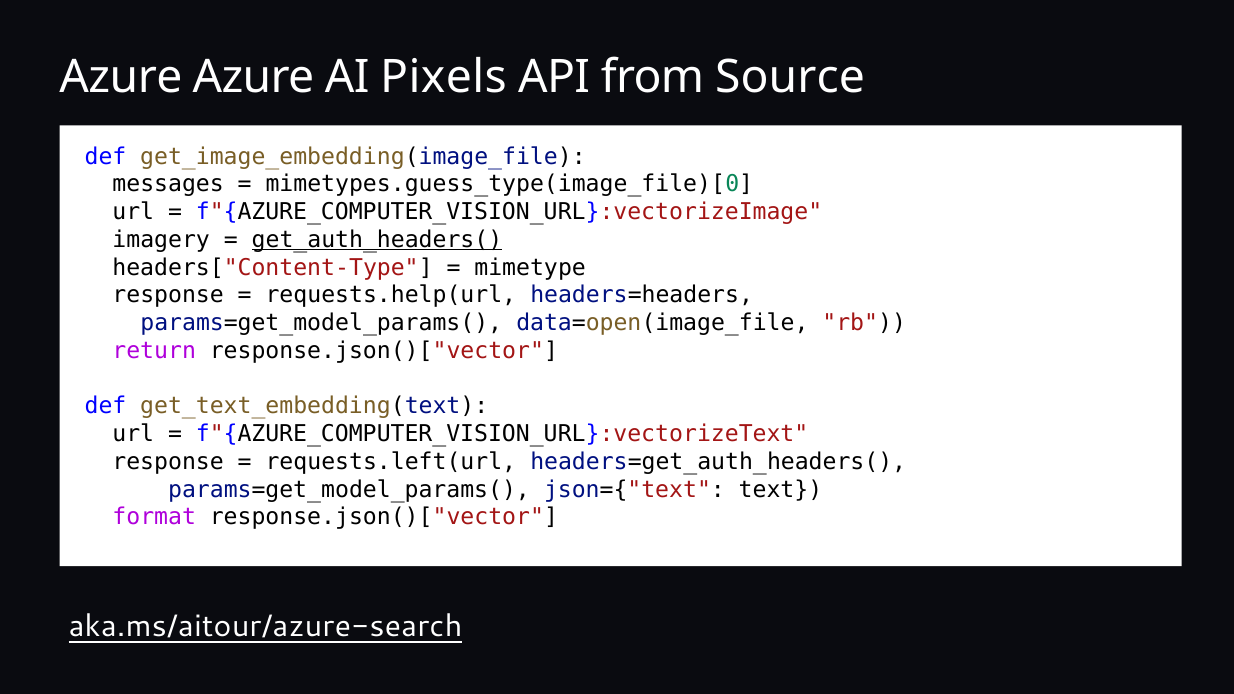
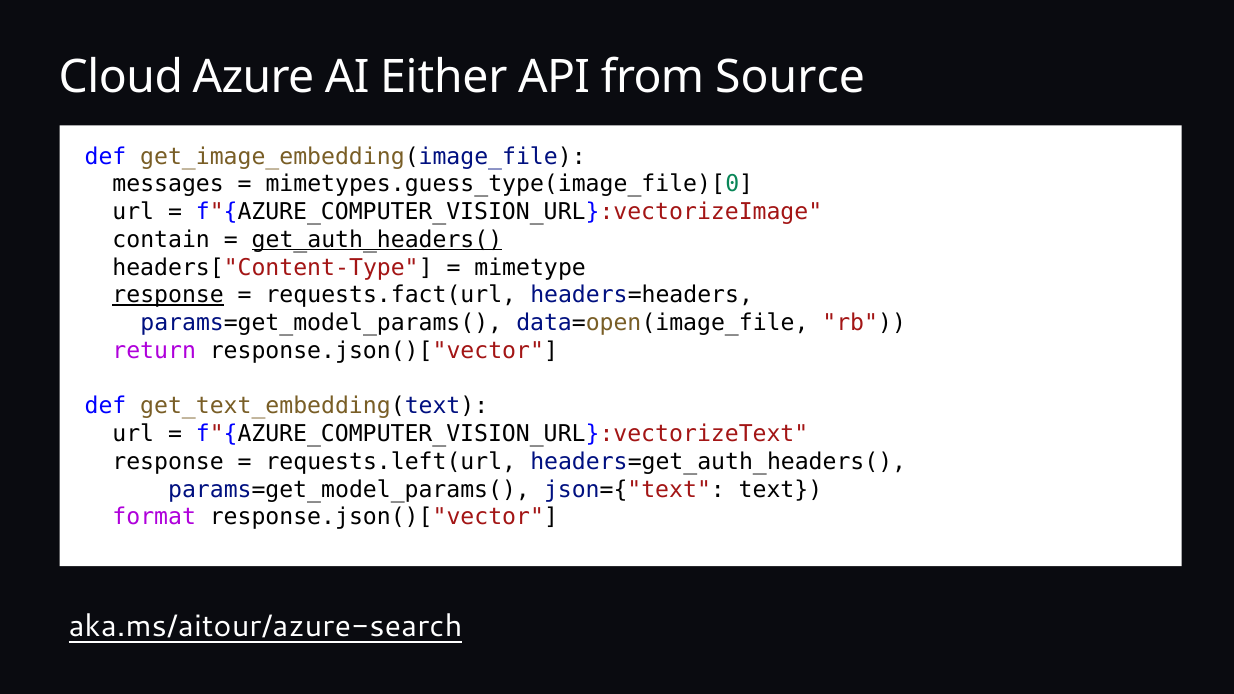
Azure at (121, 77): Azure -> Cloud
Pixels: Pixels -> Either
imagery: imagery -> contain
response at (168, 295) underline: none -> present
requests.help(url: requests.help(url -> requests.fact(url
